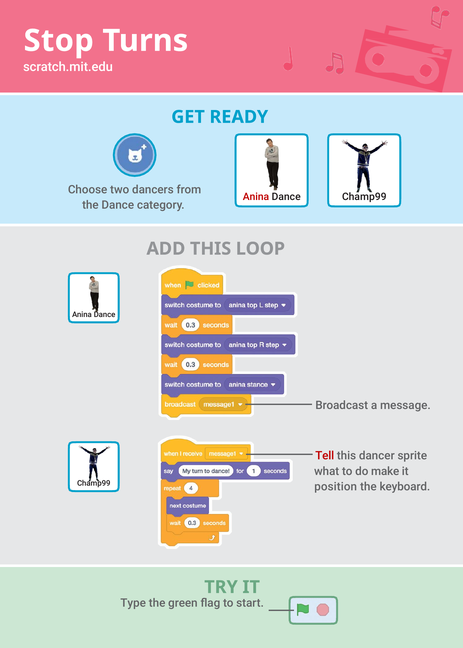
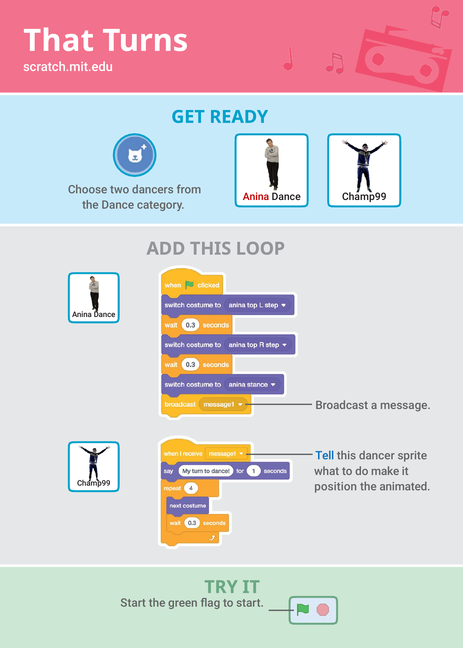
Stop: Stop -> That
Tell colour: red -> blue
keyboard: keyboard -> animated
Type at (133, 603): Type -> Start
